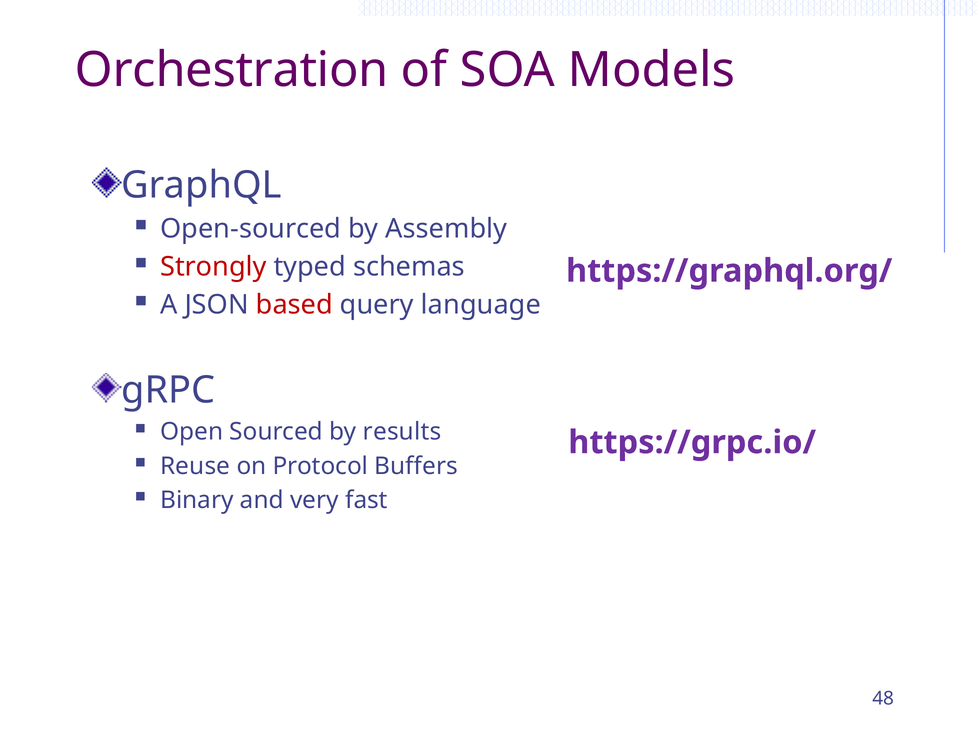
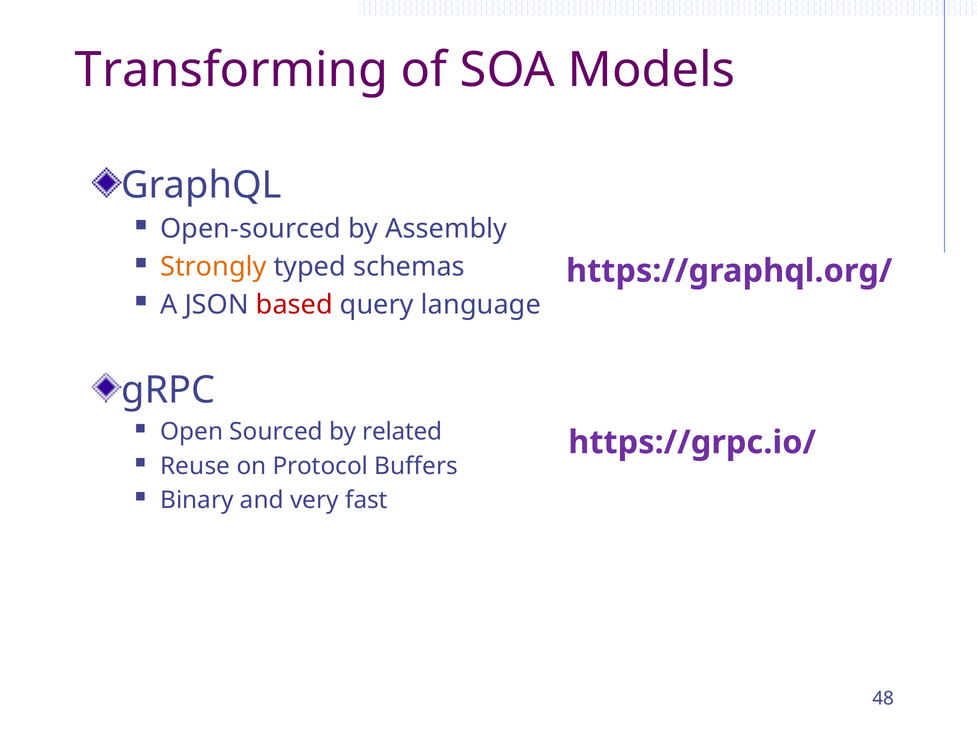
Orchestration: Orchestration -> Transforming
Strongly colour: red -> orange
results: results -> related
